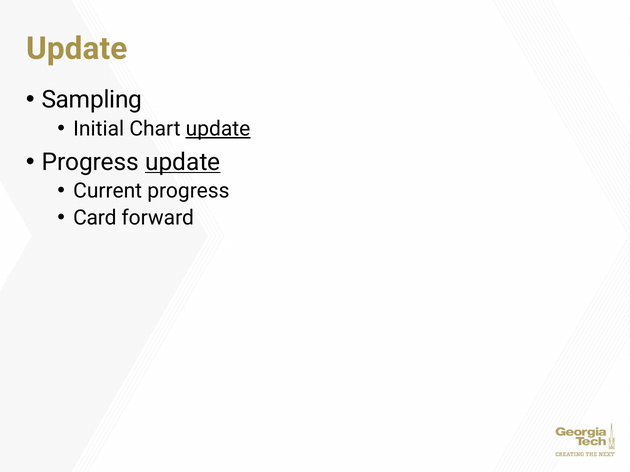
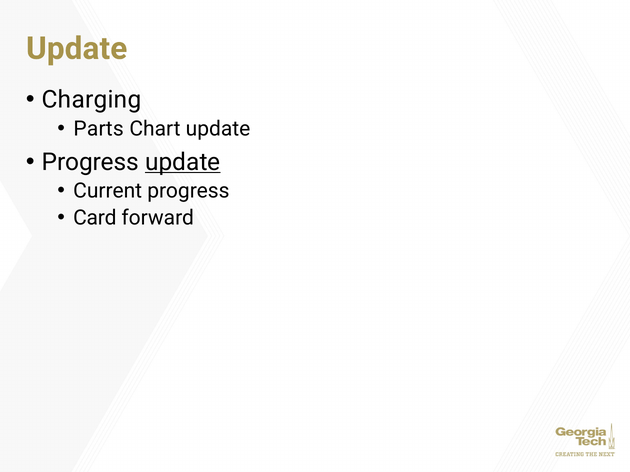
Sampling: Sampling -> Charging
Initial: Initial -> Parts
update at (218, 129) underline: present -> none
